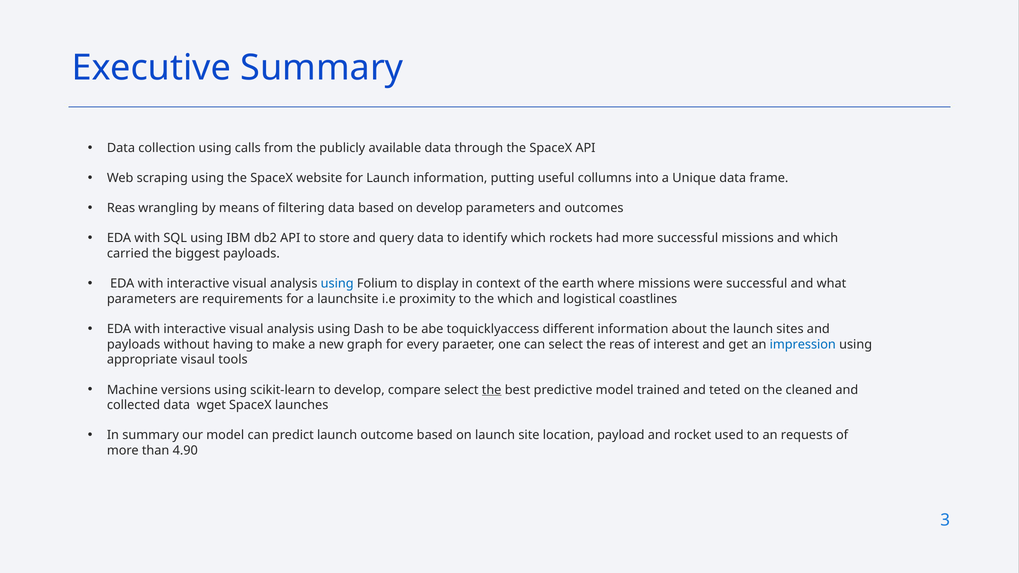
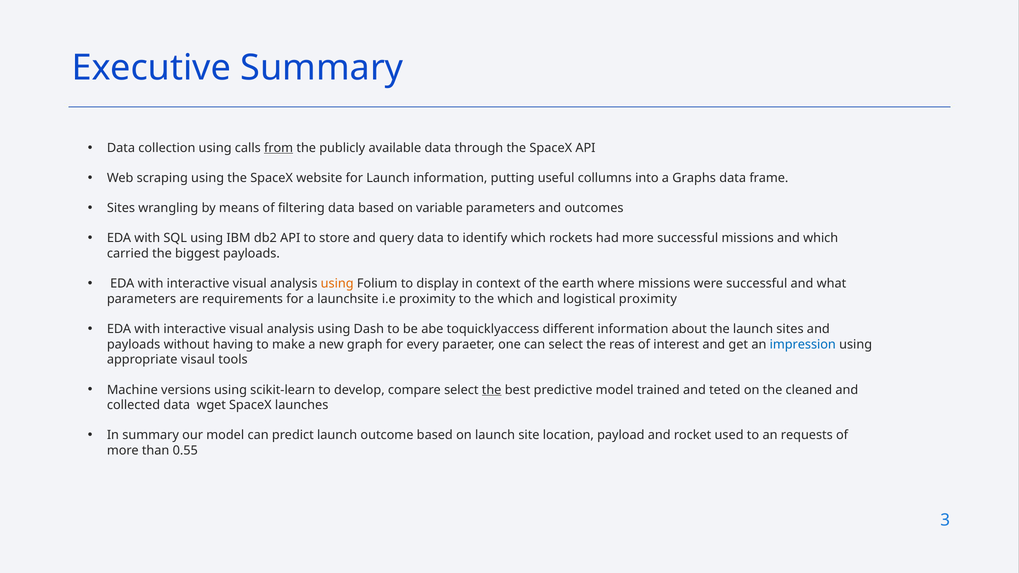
from underline: none -> present
Unique: Unique -> Graphs
Reas at (121, 208): Reas -> Sites
on develop: develop -> variable
using at (337, 284) colour: blue -> orange
logistical coastlines: coastlines -> proximity
4.90: 4.90 -> 0.55
